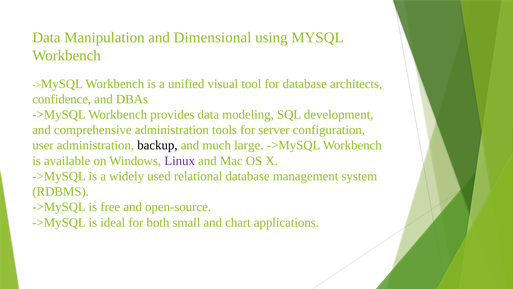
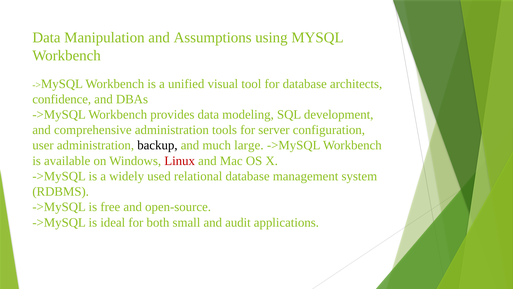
Dimensional: Dimensional -> Assumptions
Linux colour: purple -> red
chart: chart -> audit
